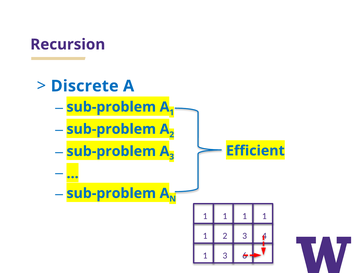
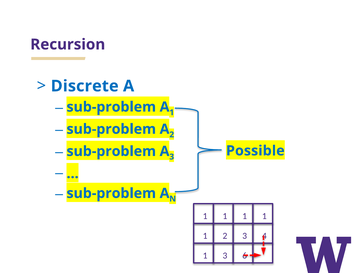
Efficient: Efficient -> Possible
